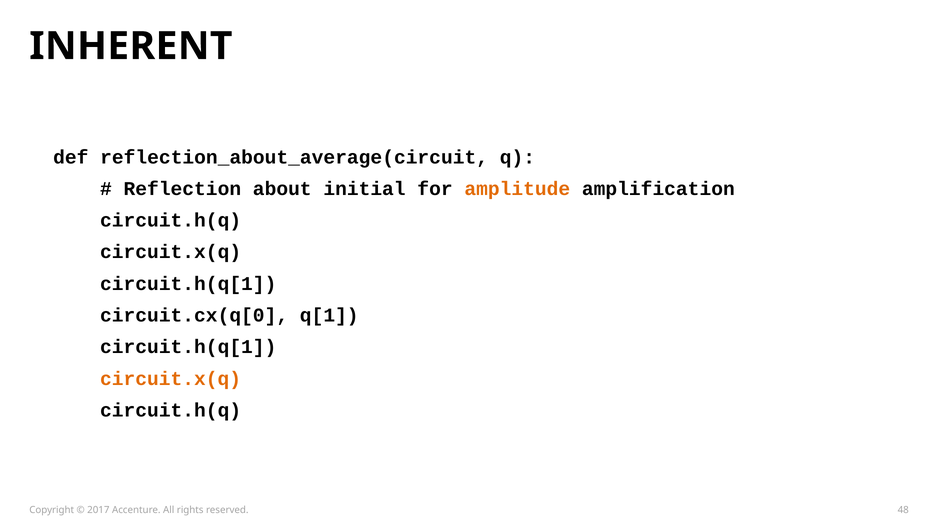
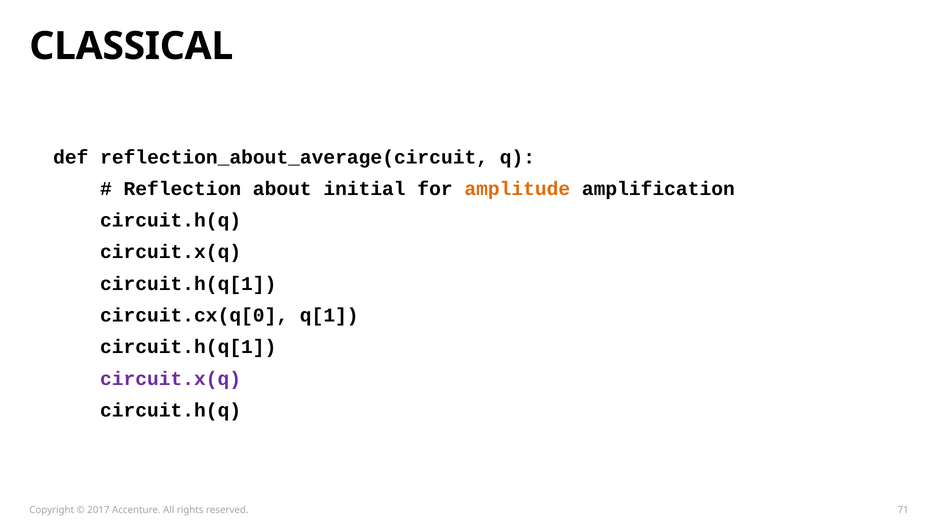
INHERENT: INHERENT -> CLASSICAL
circuit.x(q at (171, 379) colour: orange -> purple
48: 48 -> 71
